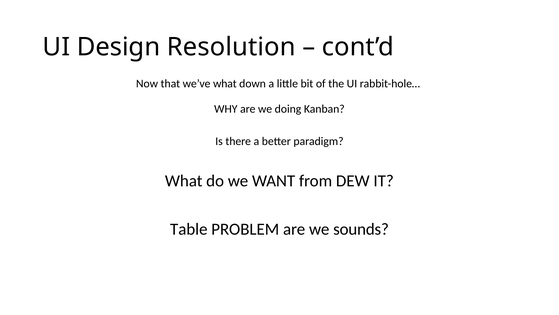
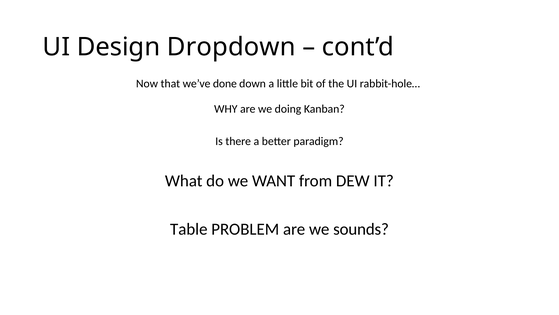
Resolution: Resolution -> Dropdown
we’ve what: what -> done
